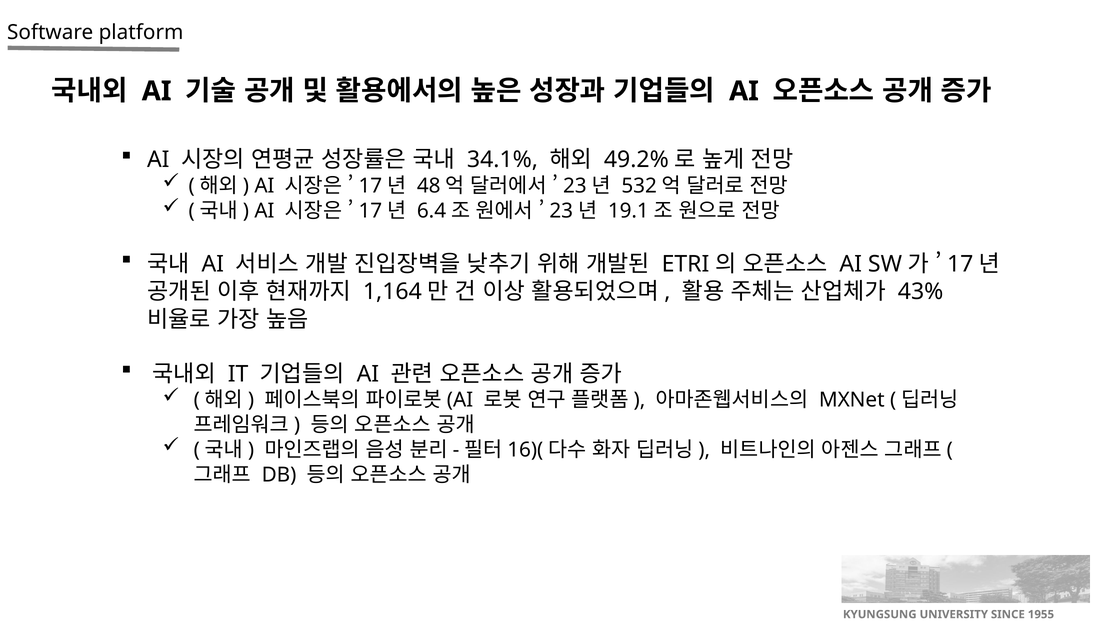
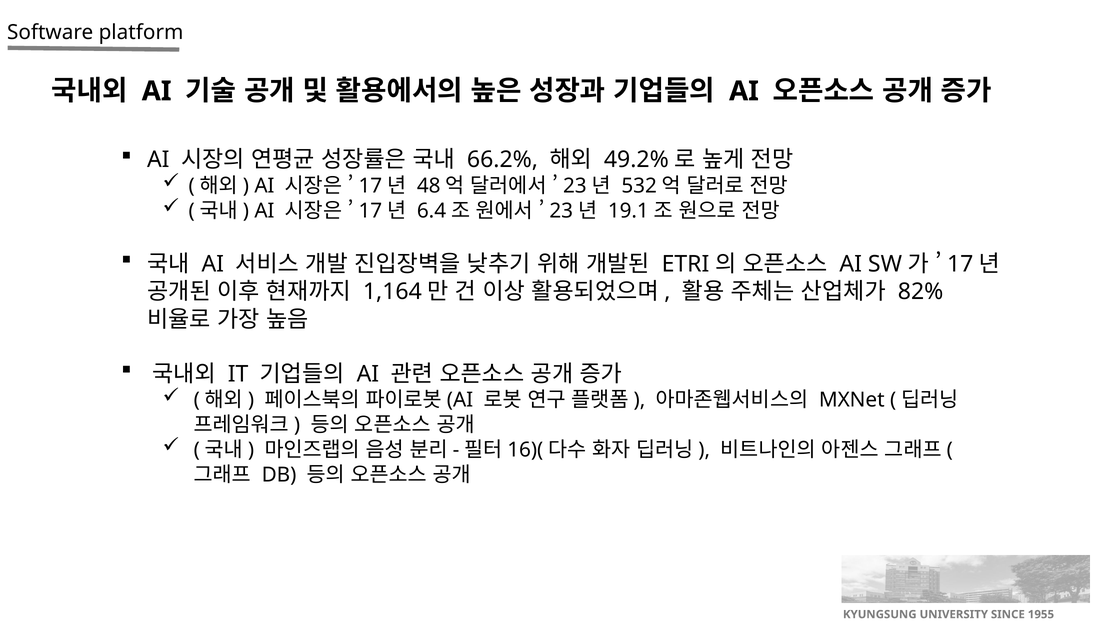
34.1%: 34.1% -> 66.2%
43%: 43% -> 82%
